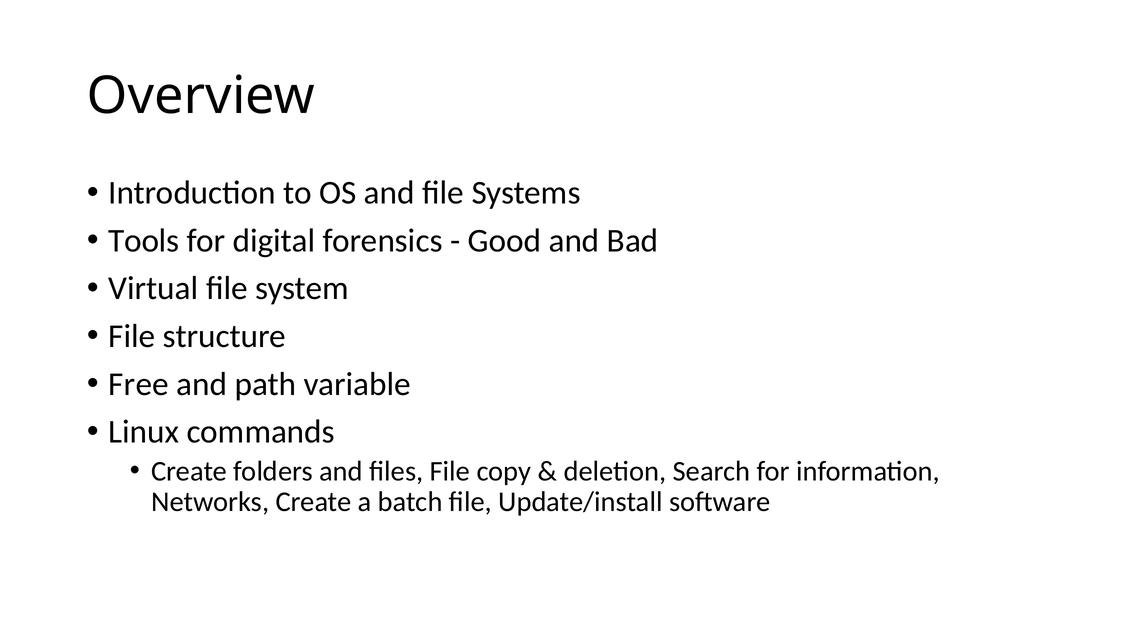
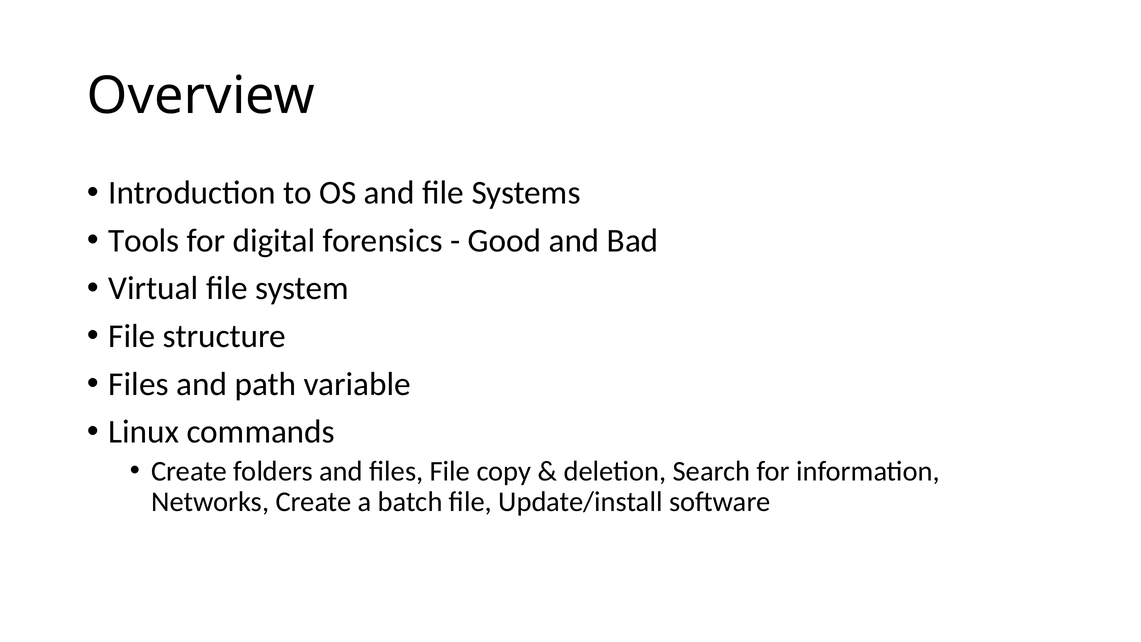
Free at (139, 384): Free -> Files
